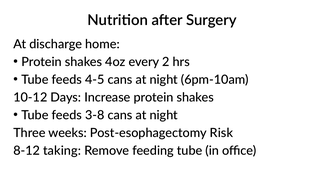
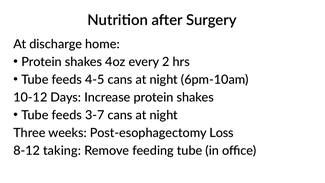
3-8: 3-8 -> 3-7
Risk: Risk -> Loss
